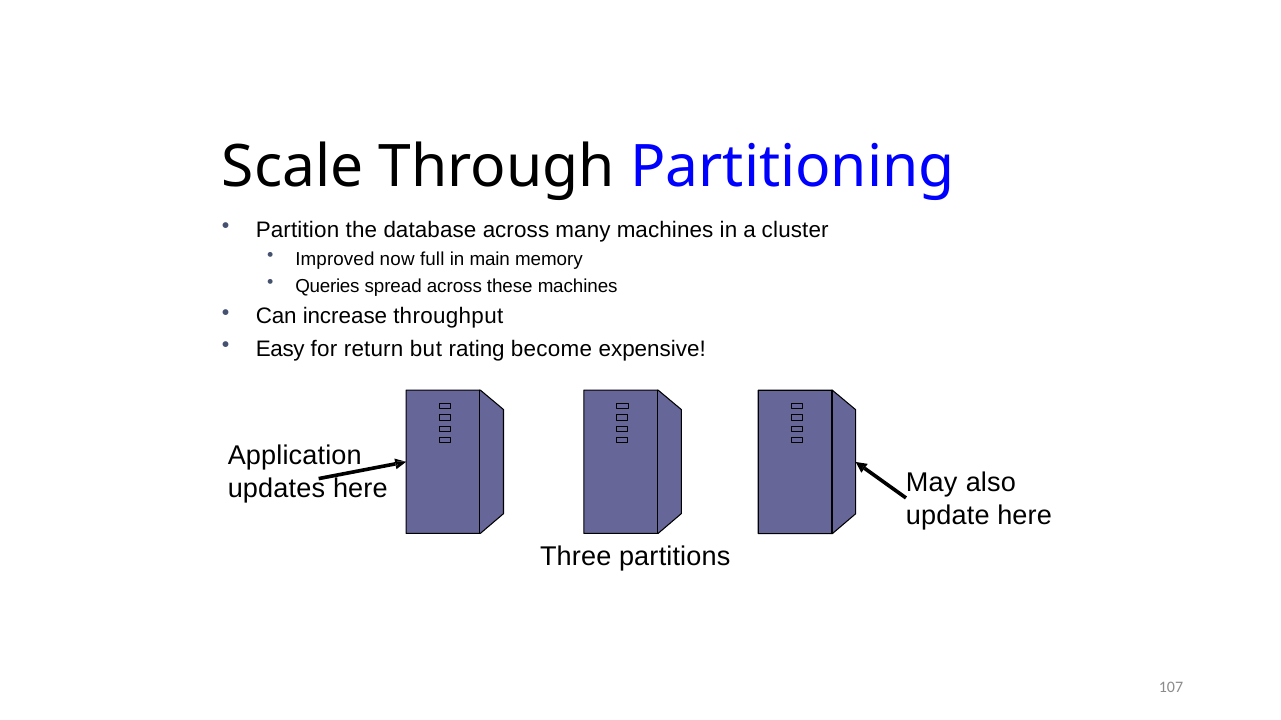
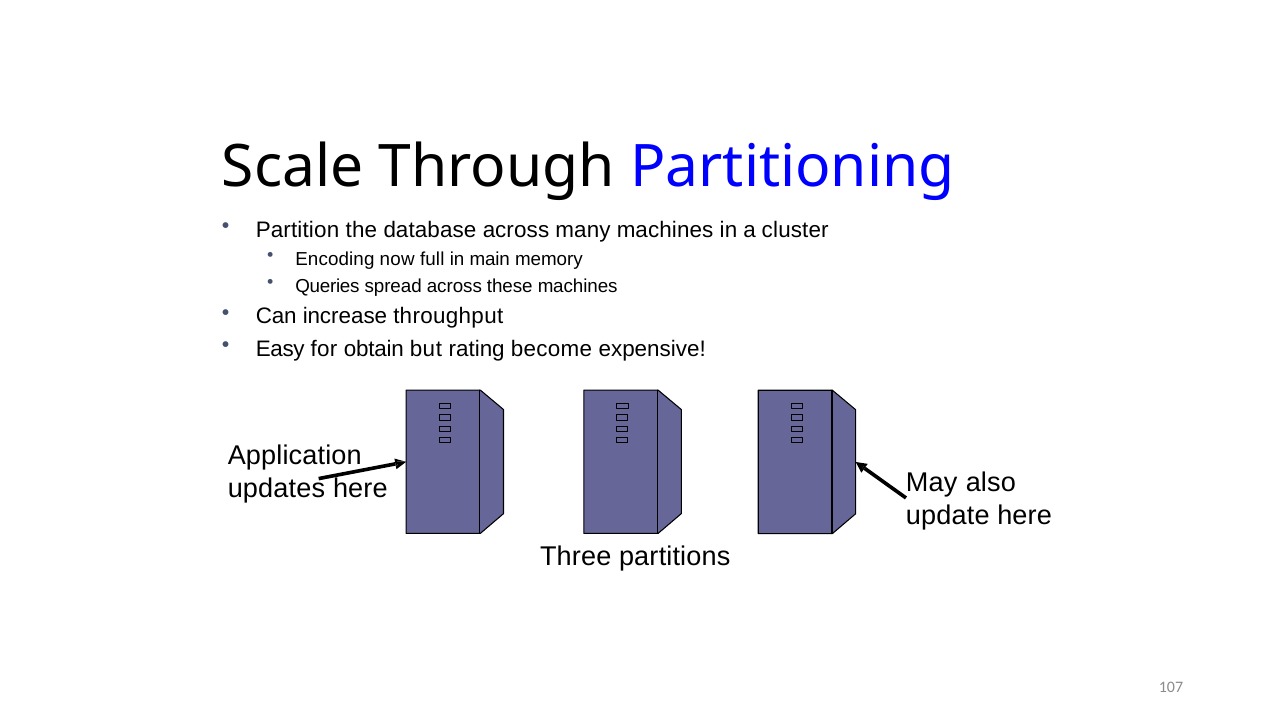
Improved: Improved -> Encoding
return: return -> obtain
